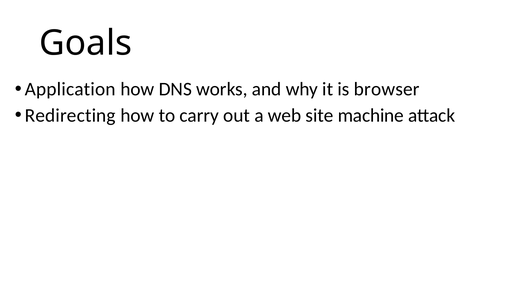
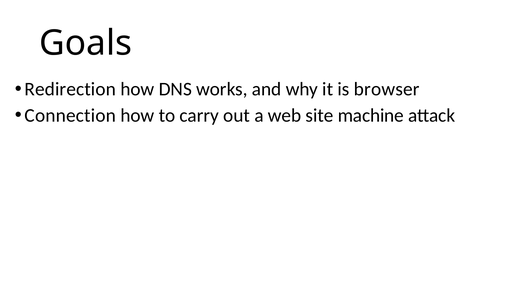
Application: Application -> Redirection
Redirecting: Redirecting -> Connection
